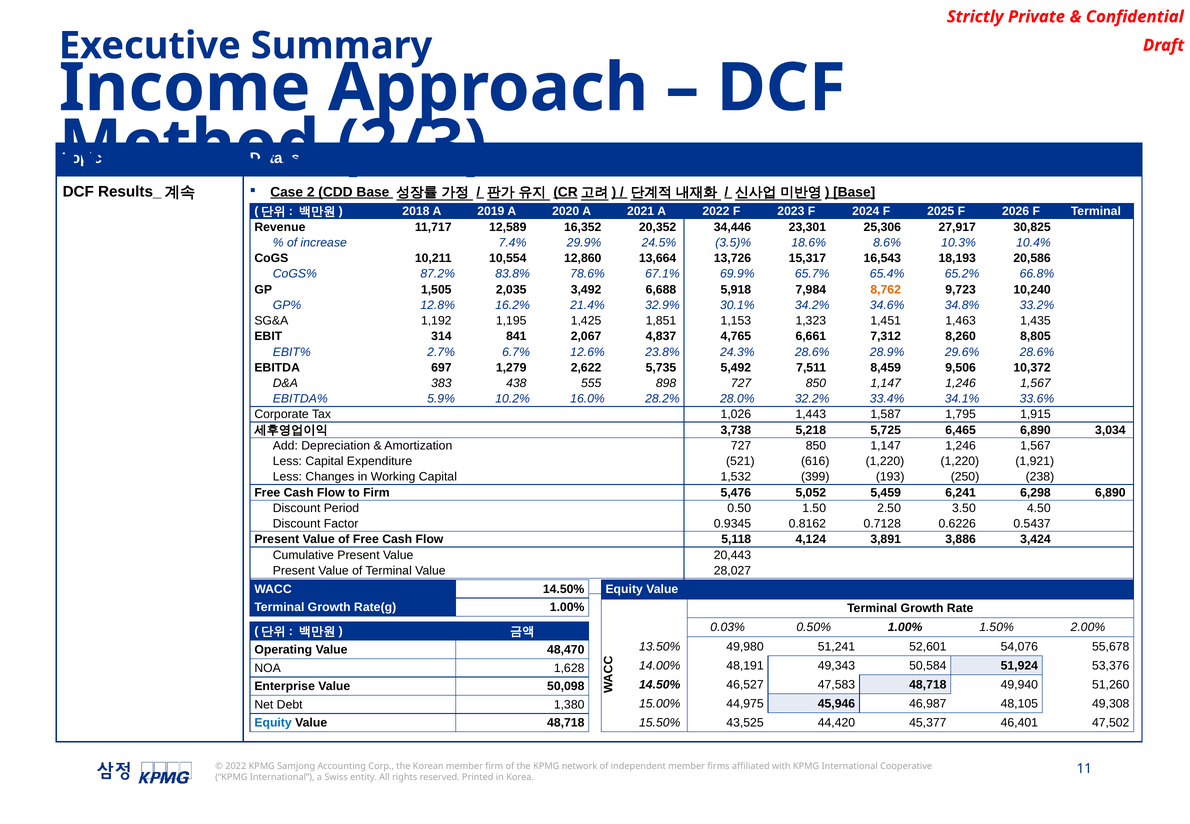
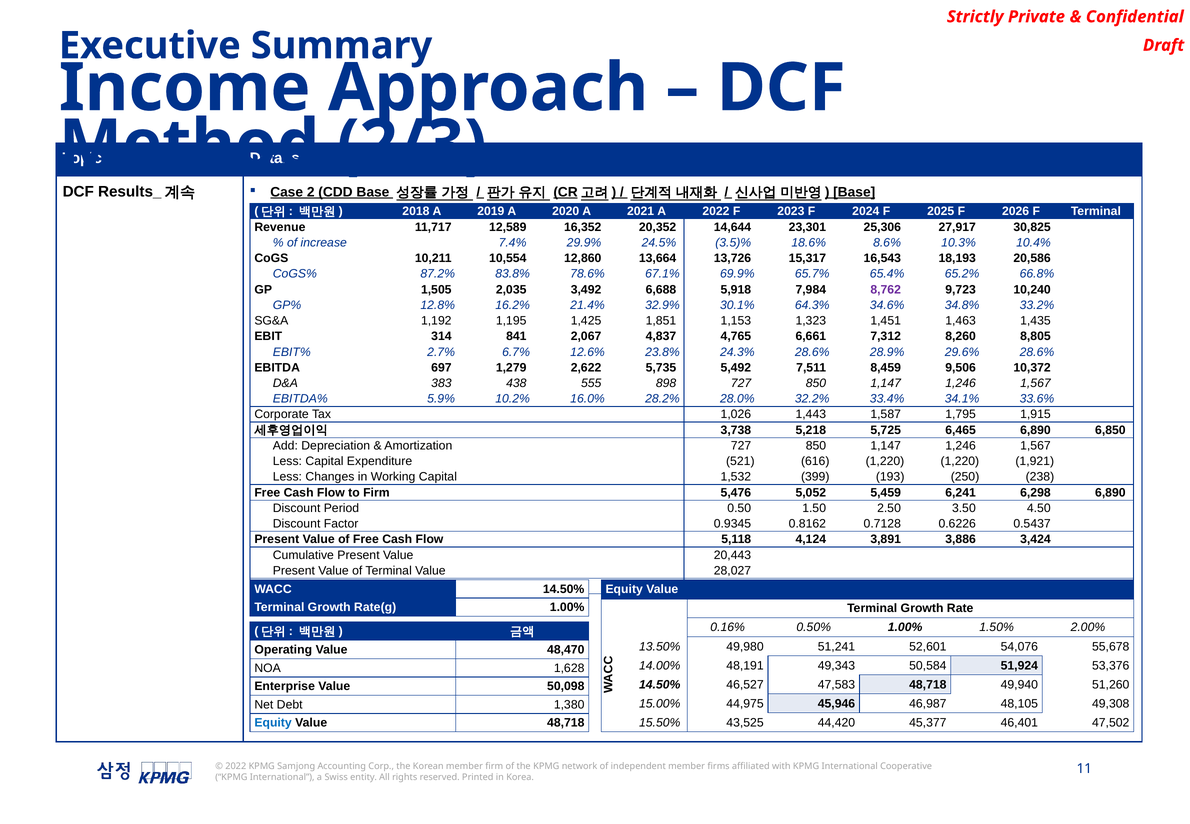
34,446: 34,446 -> 14,644
8,762 colour: orange -> purple
34.2%: 34.2% -> 64.3%
3,034: 3,034 -> 6,850
0.03%: 0.03% -> 0.16%
